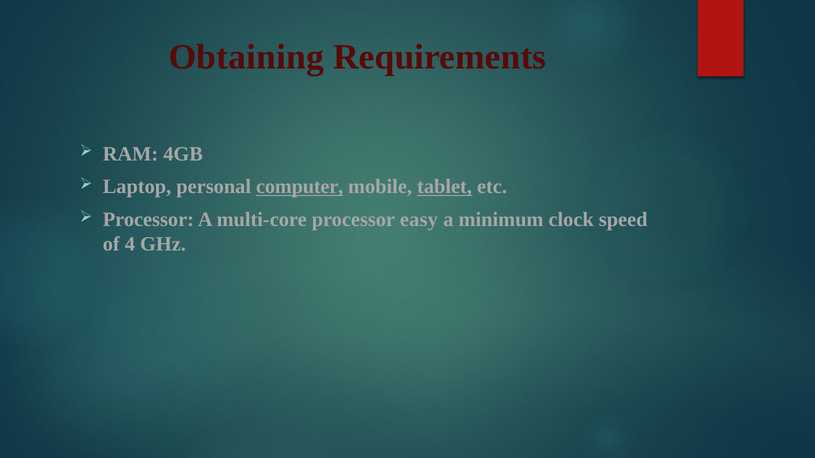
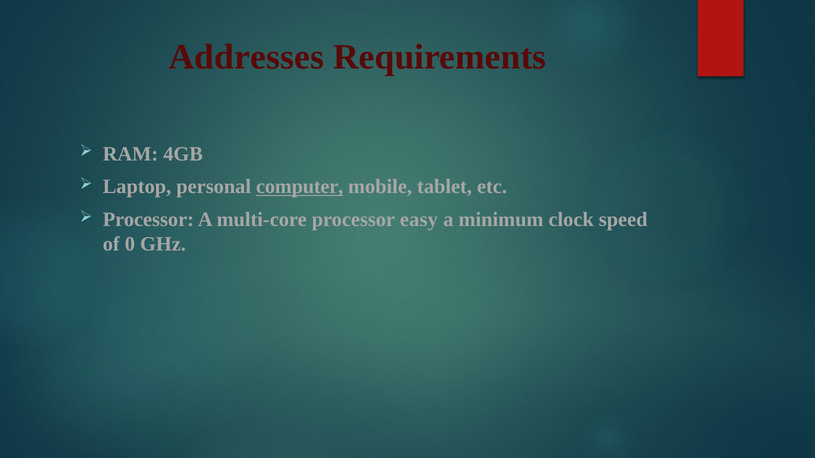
Obtaining: Obtaining -> Addresses
tablet underline: present -> none
4: 4 -> 0
